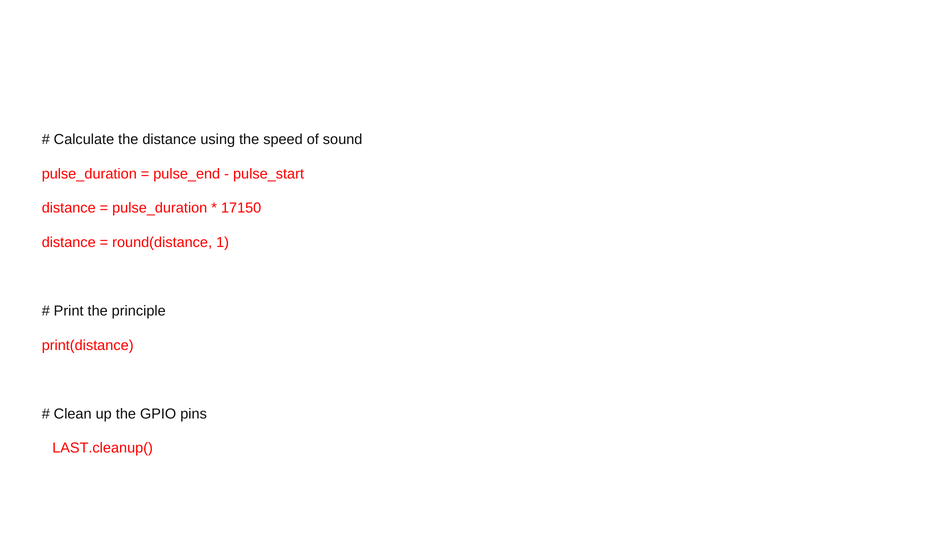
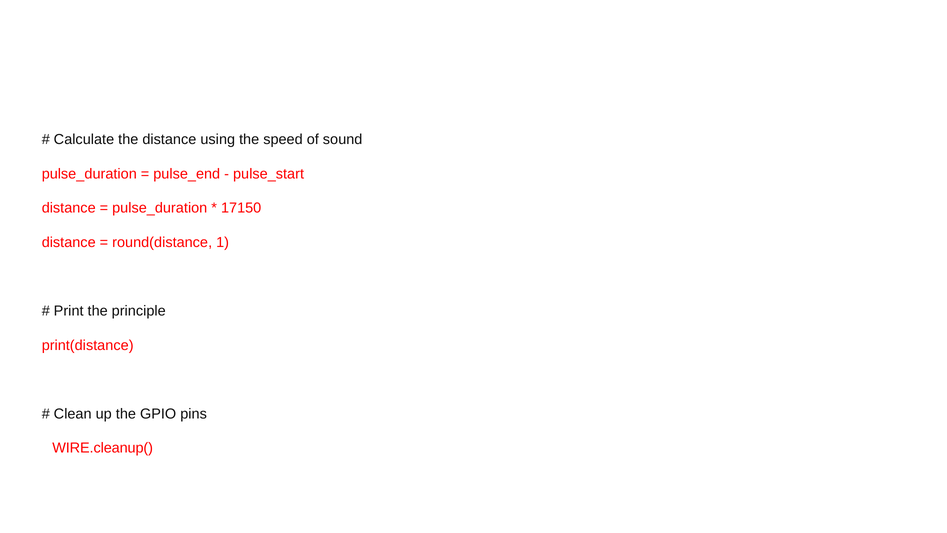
LAST.cleanup(: LAST.cleanup( -> WIRE.cleanup(
